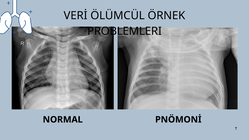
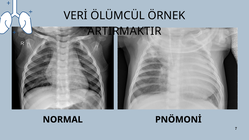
PROBLEMLERI: PROBLEMLERI -> ARTIRMAKTIR
